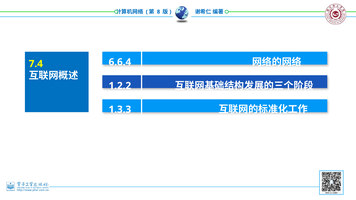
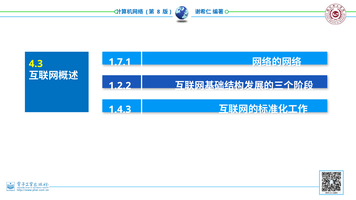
6.6.4: 6.6.4 -> 1.7.1
7.4: 7.4 -> 4.3
1.3.3: 1.3.3 -> 1.4.3
